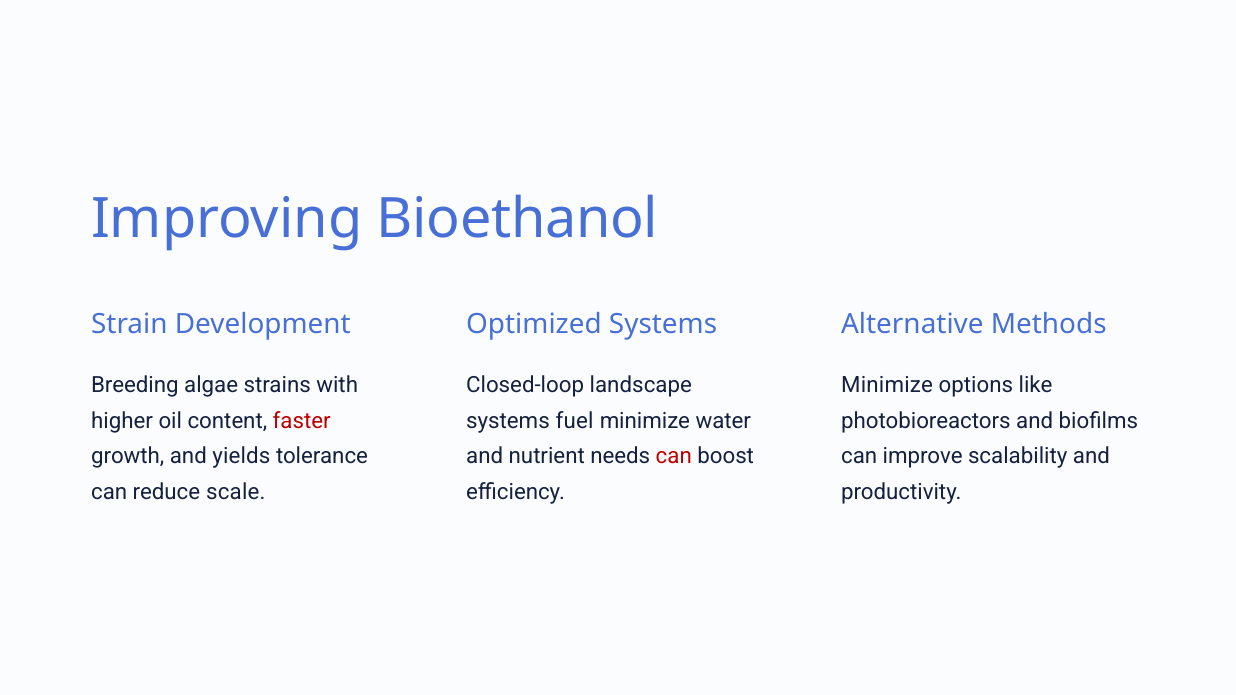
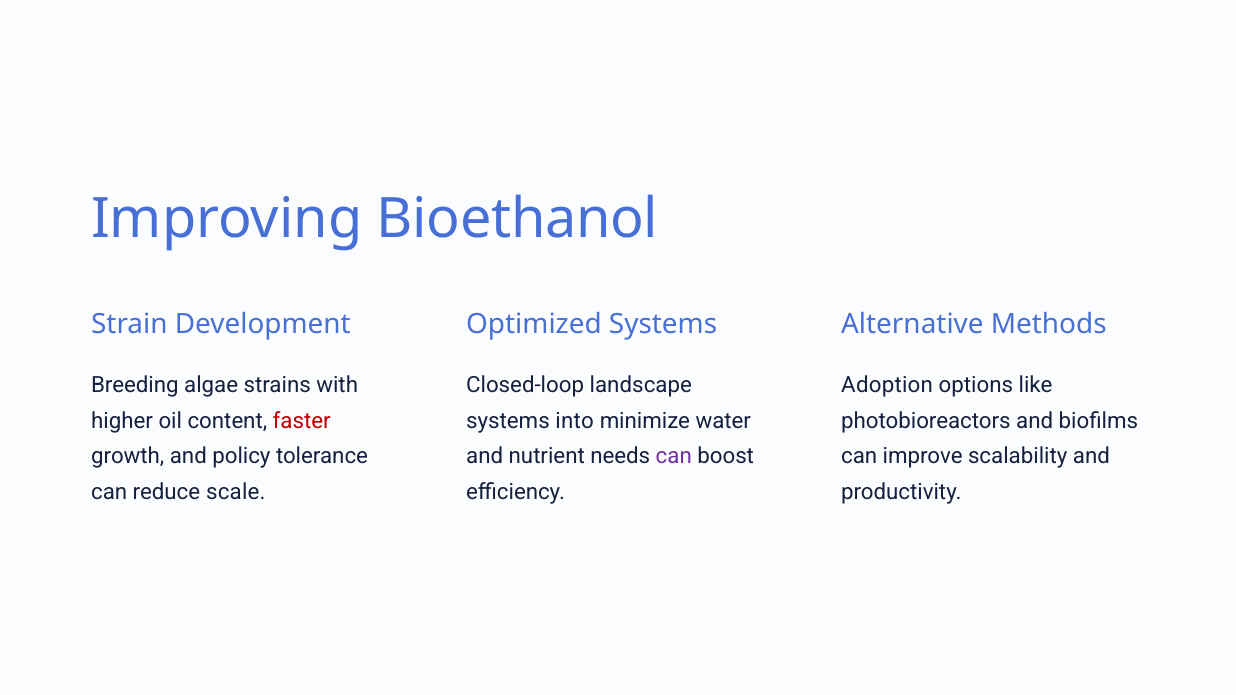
Minimize at (887, 385): Minimize -> Adoption
fuel: fuel -> into
yields: yields -> policy
can at (674, 456) colour: red -> purple
